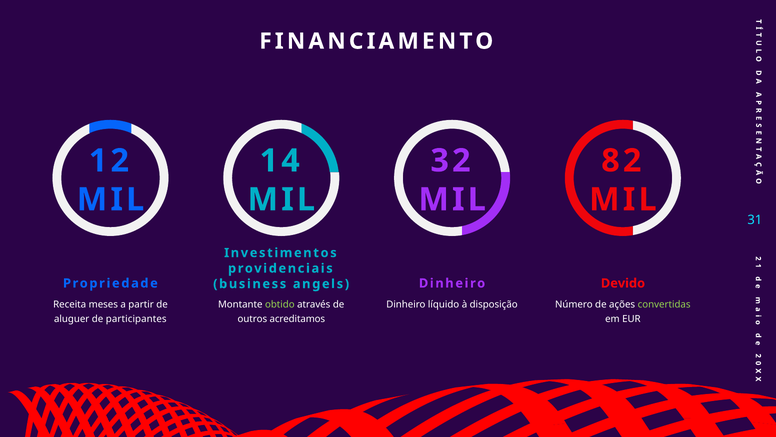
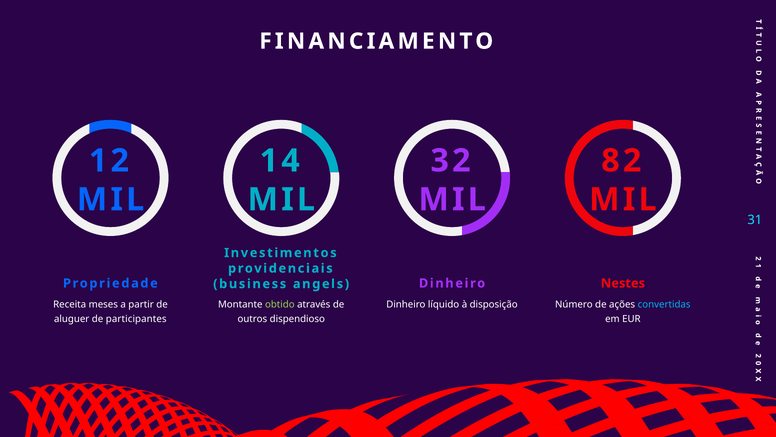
Devido: Devido -> Nestes
convertidas colour: light green -> light blue
acreditamos: acreditamos -> dispendioso
